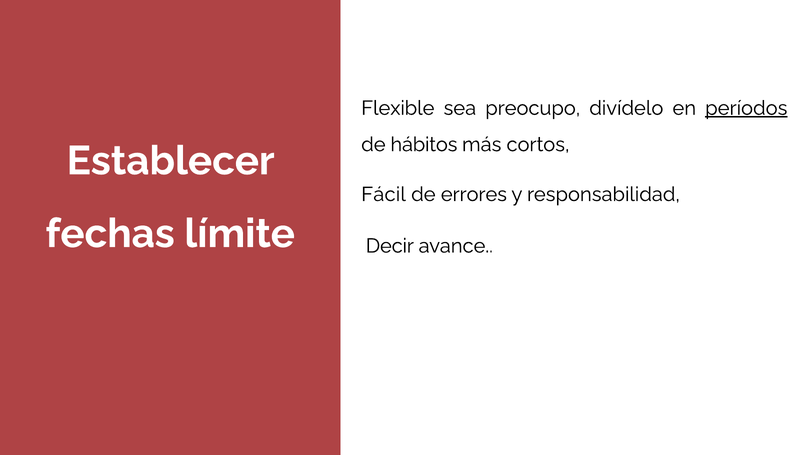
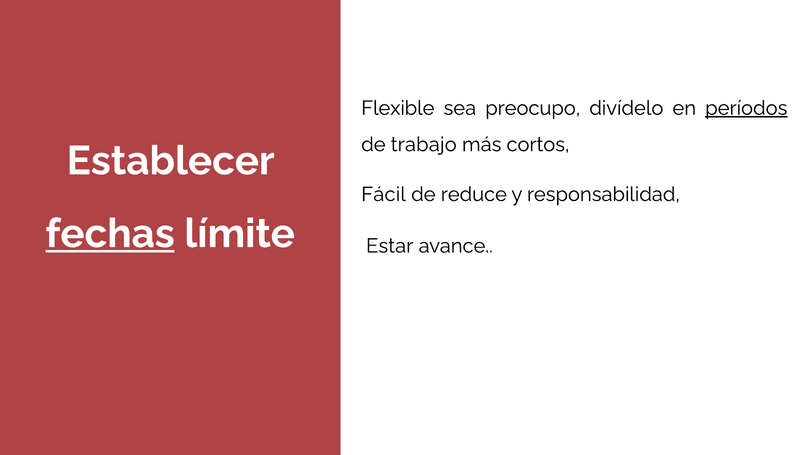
hábitos: hábitos -> trabajo
errores: errores -> reduce
fechas underline: none -> present
Decir: Decir -> Estar
